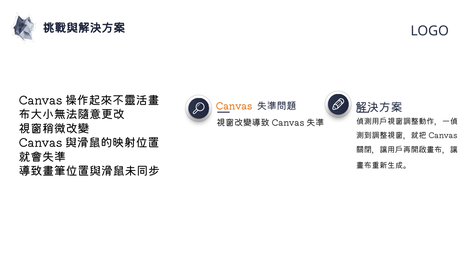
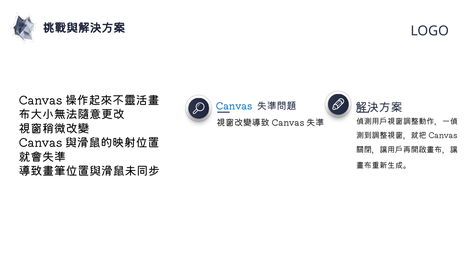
Canvas colour: orange -> blue
